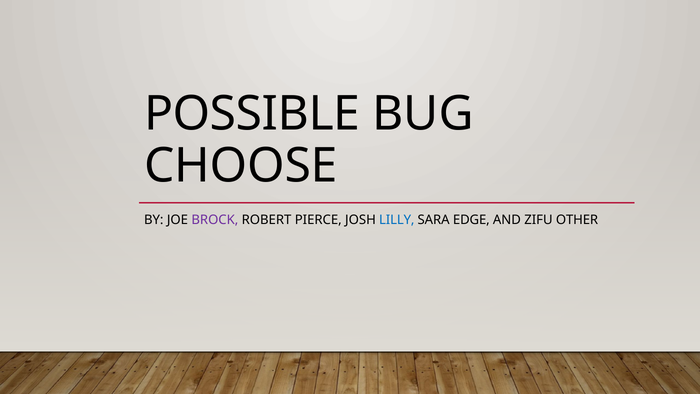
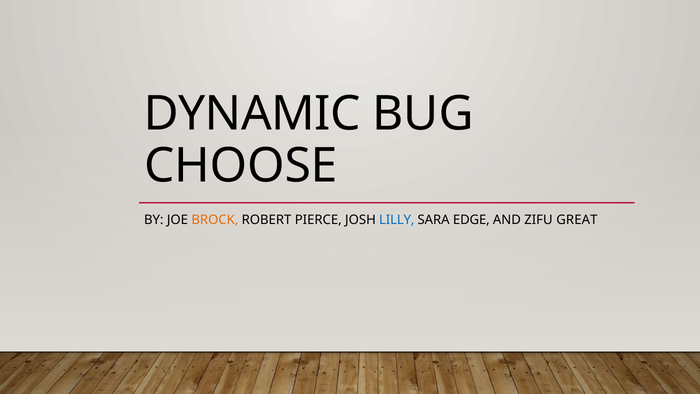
POSSIBLE: POSSIBLE -> DYNAMIC
BROCK colour: purple -> orange
OTHER: OTHER -> GREAT
